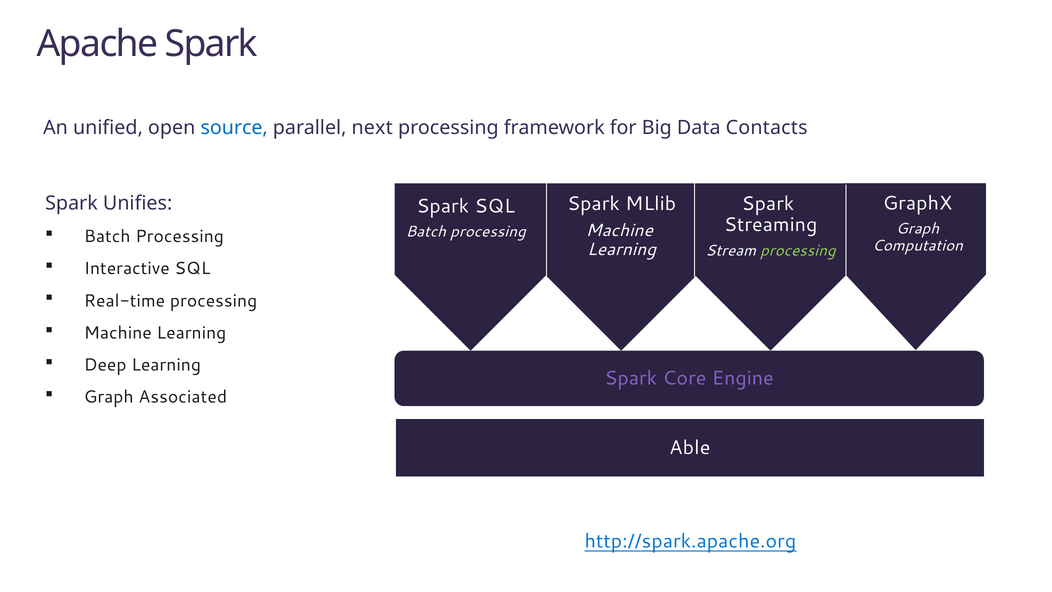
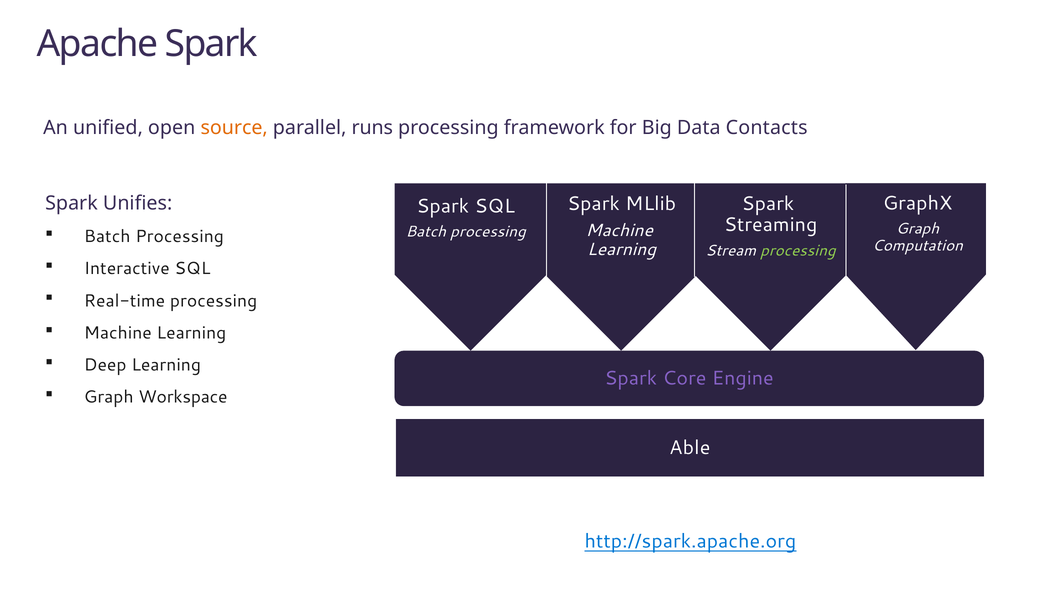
source colour: blue -> orange
next: next -> runs
Associated: Associated -> Workspace
